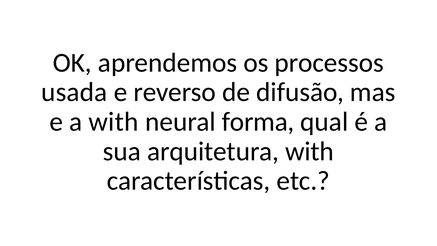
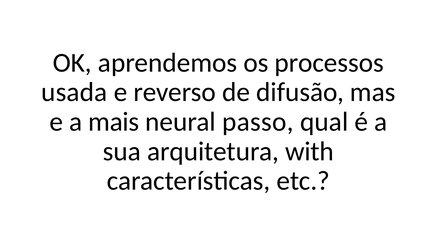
a with: with -> mais
forma: forma -> passo
